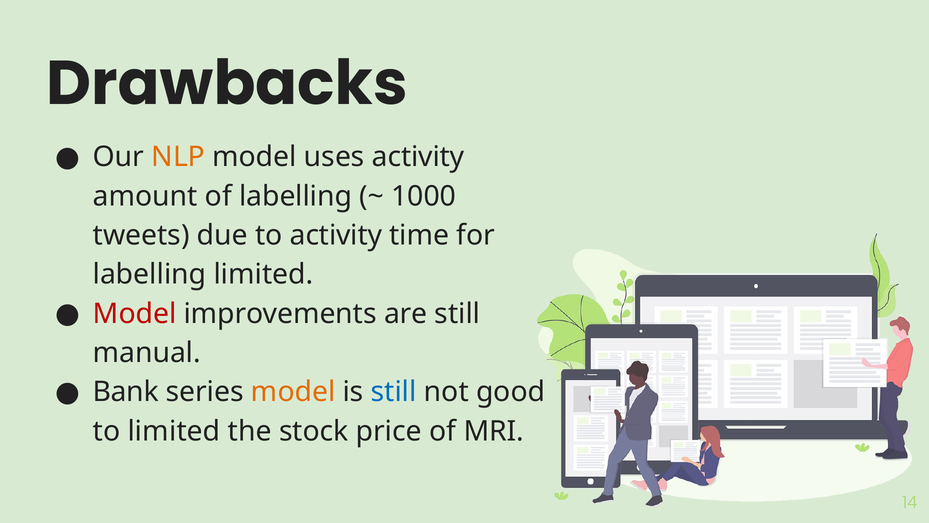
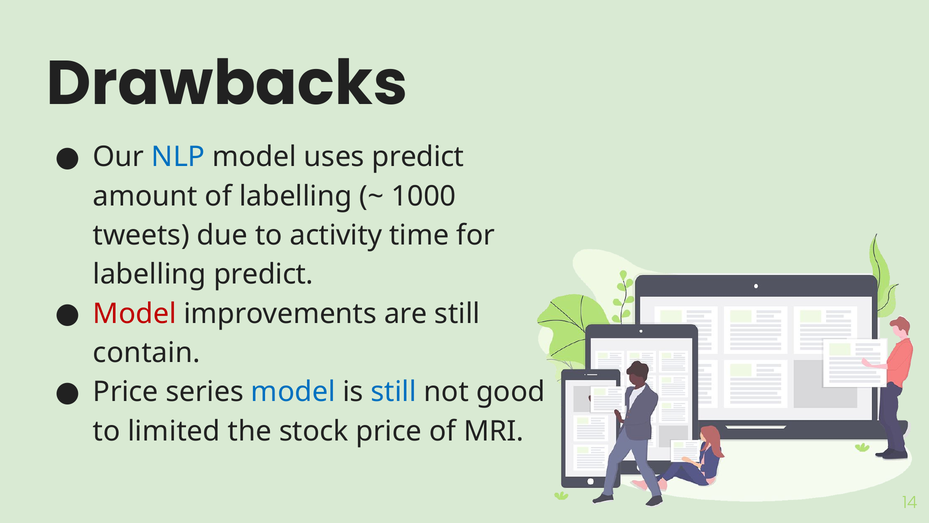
NLP colour: orange -> blue
uses activity: activity -> predict
labelling limited: limited -> predict
manual: manual -> contain
Bank at (126, 392): Bank -> Price
model at (293, 392) colour: orange -> blue
